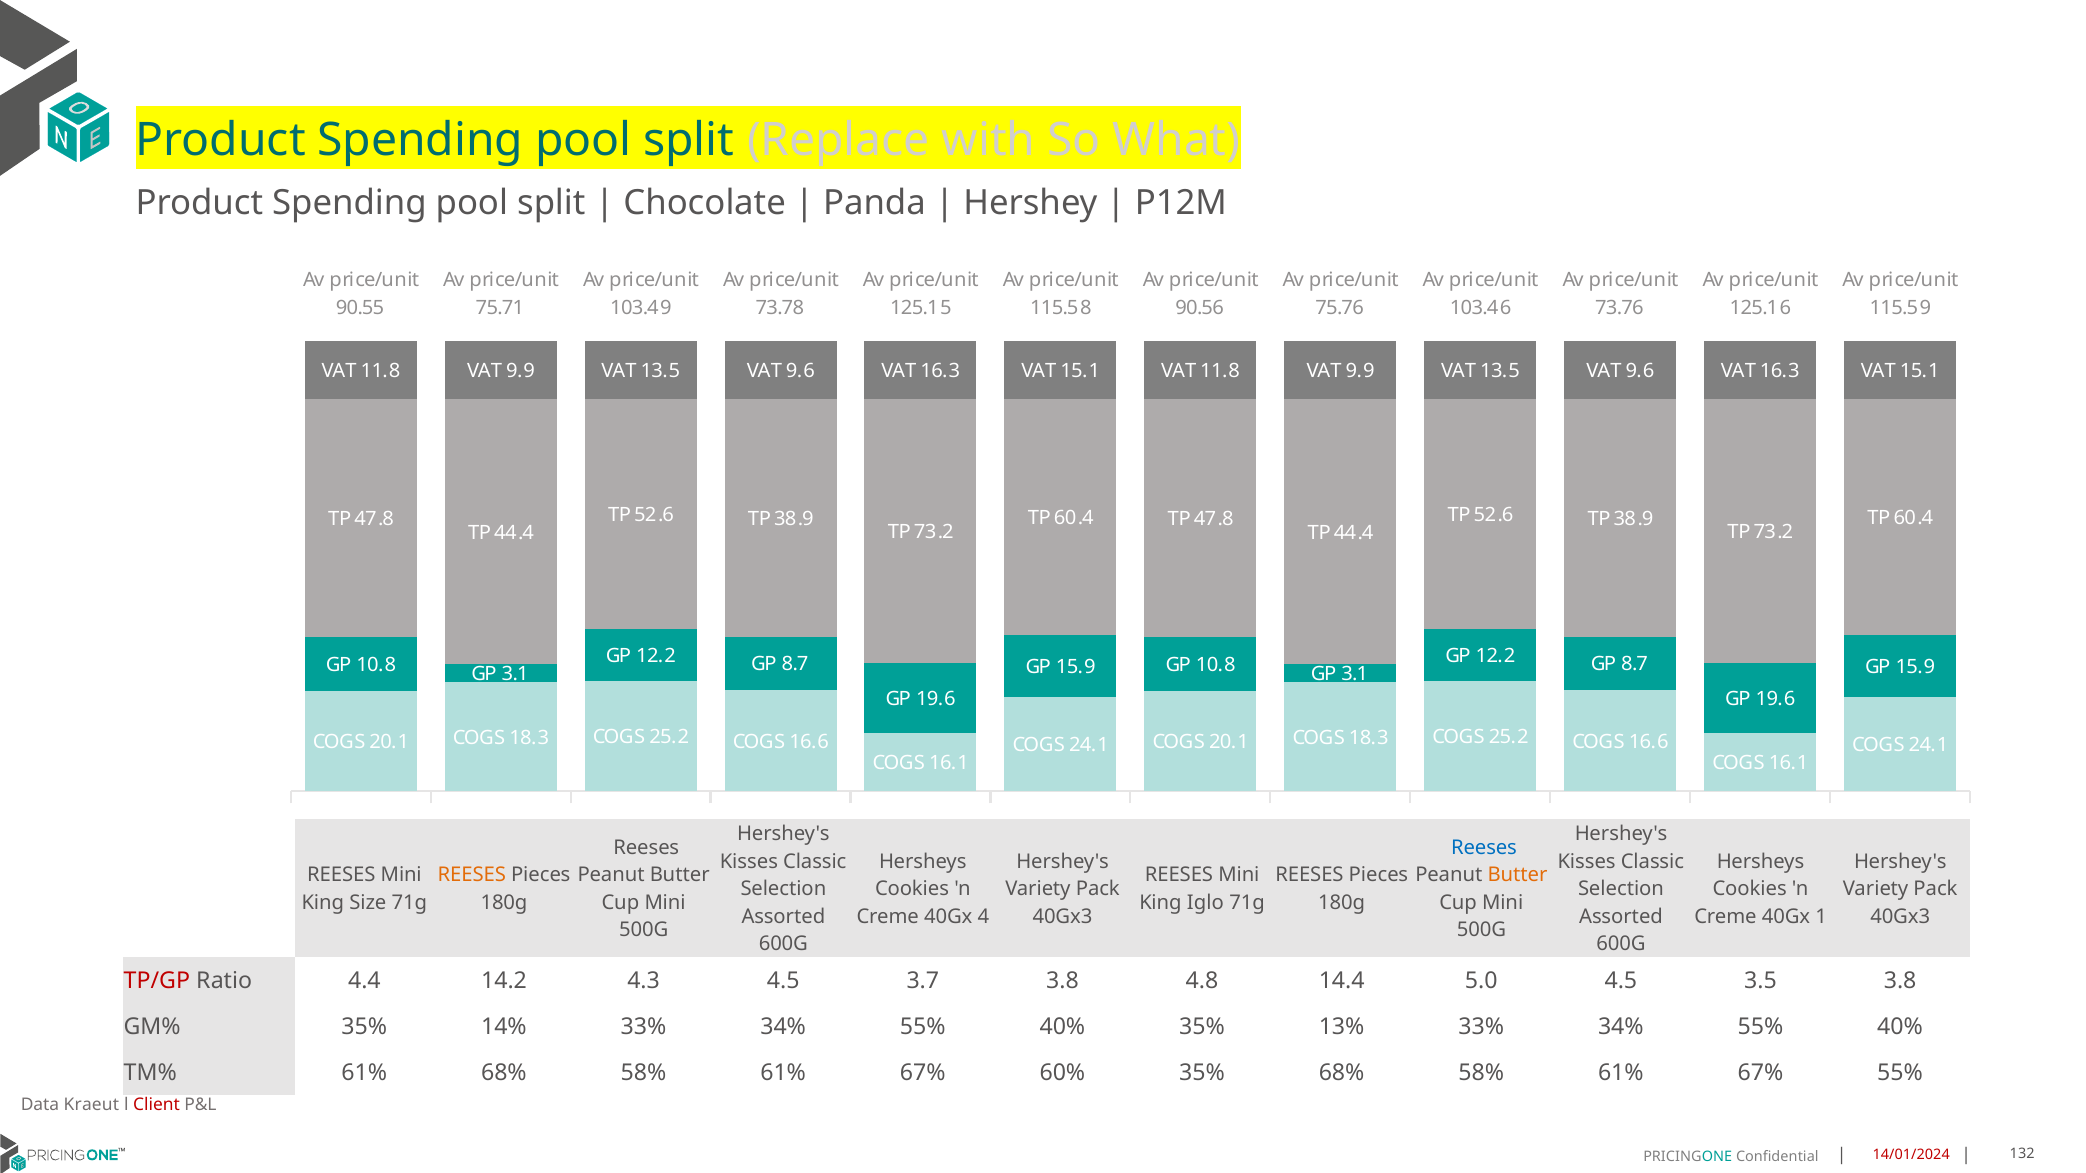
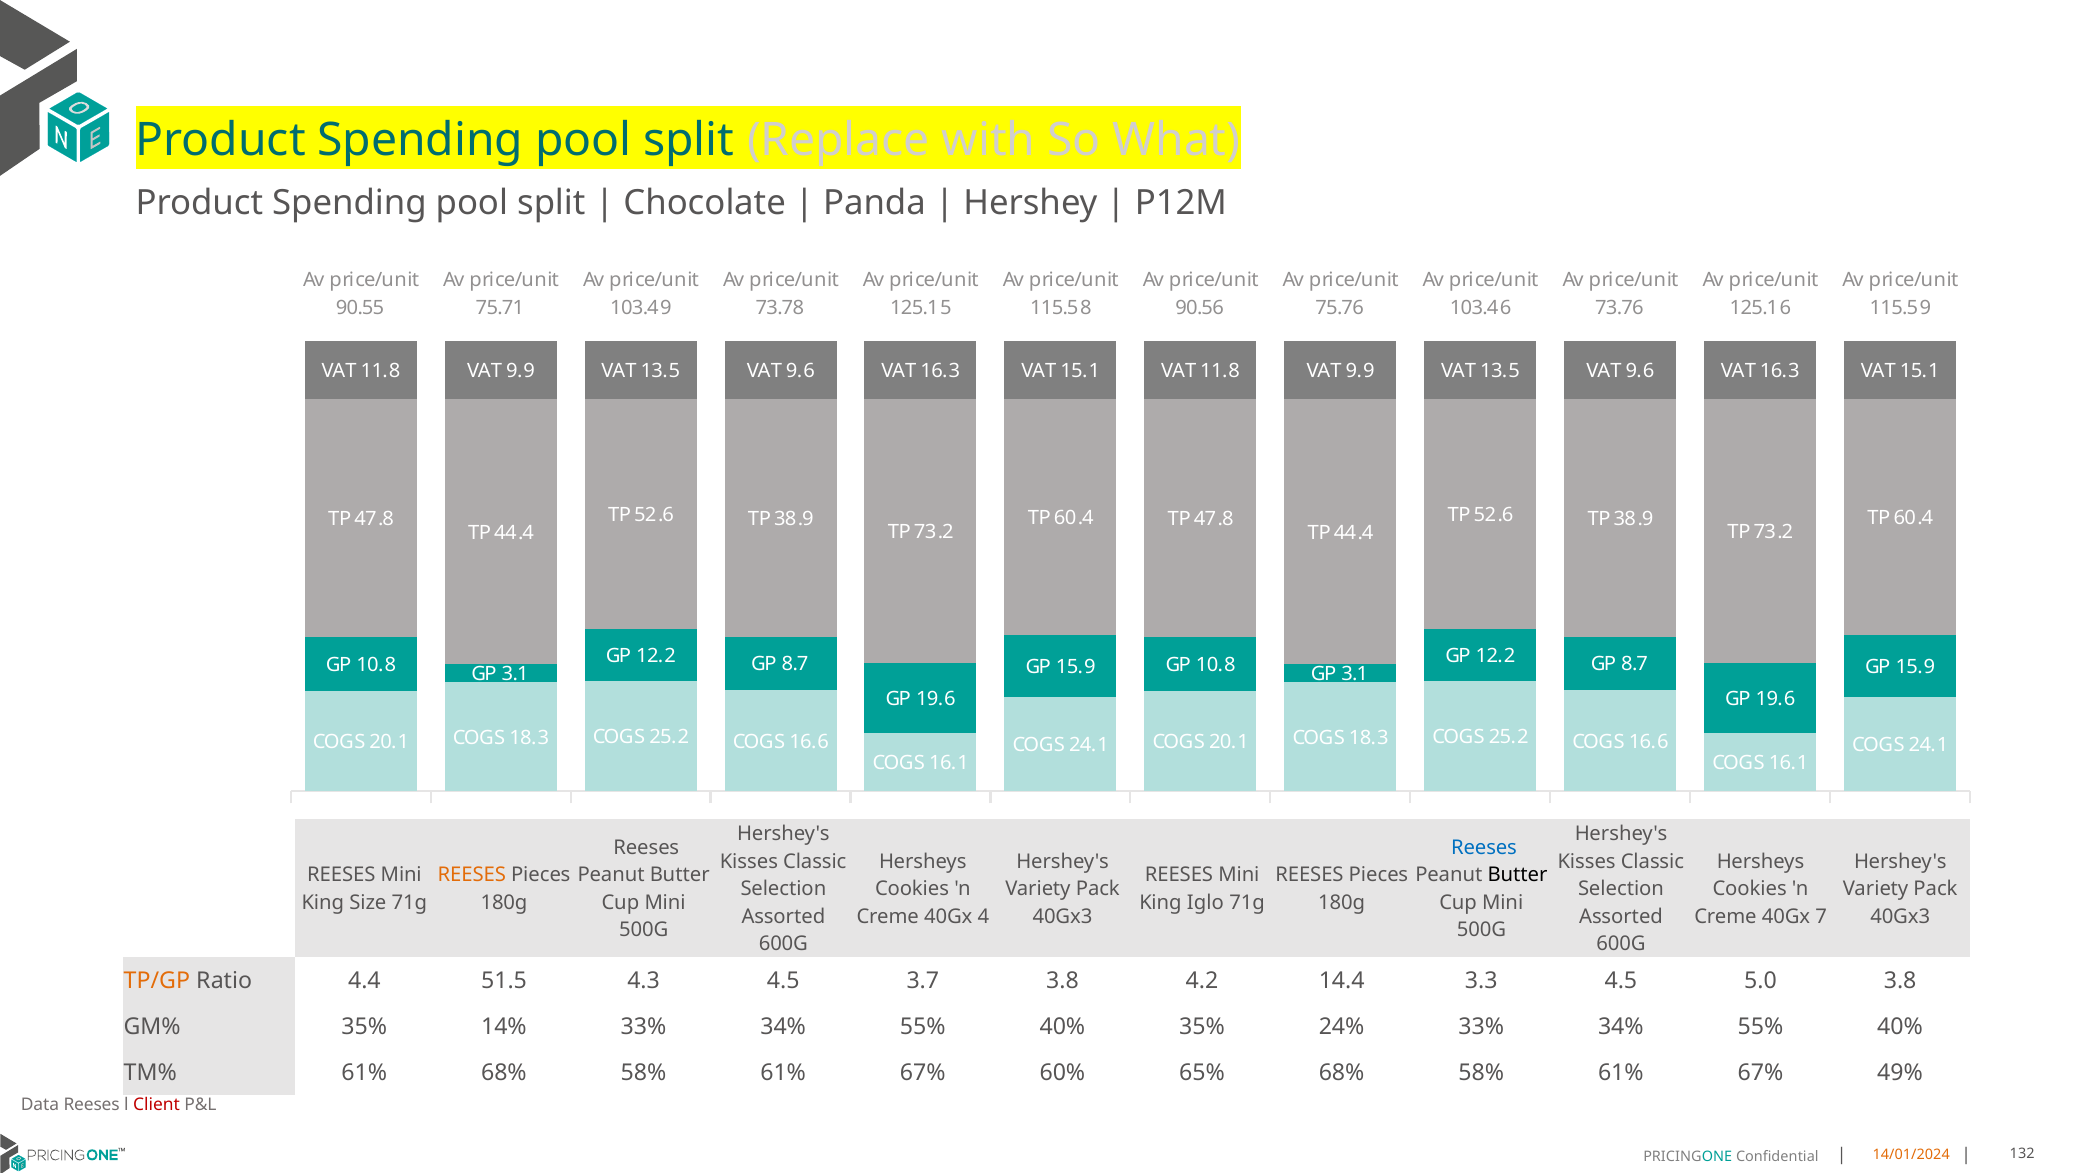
Butter at (1518, 876) colour: orange -> black
1: 1 -> 7
TP/GP colour: red -> orange
14.2: 14.2 -> 51.5
4.8: 4.8 -> 4.2
5.0: 5.0 -> 3.3
3.5: 3.5 -> 5.0
13%: 13% -> 24%
60% 35%: 35% -> 65%
67% 55%: 55% -> 49%
Data Kraeut: Kraeut -> Reeses
14/01/2024 colour: red -> orange
